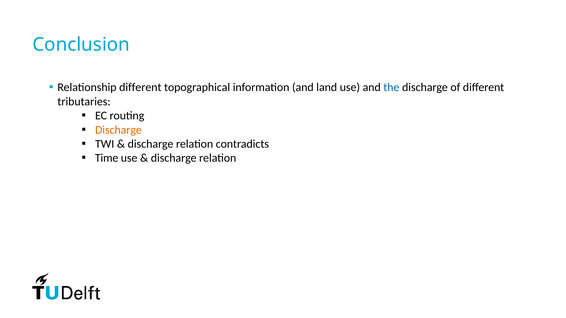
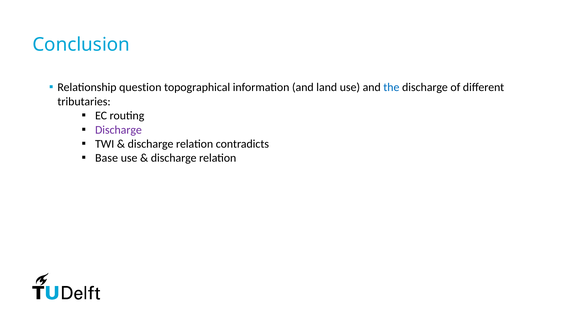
Relationship different: different -> question
Discharge at (118, 130) colour: orange -> purple
Time: Time -> Base
